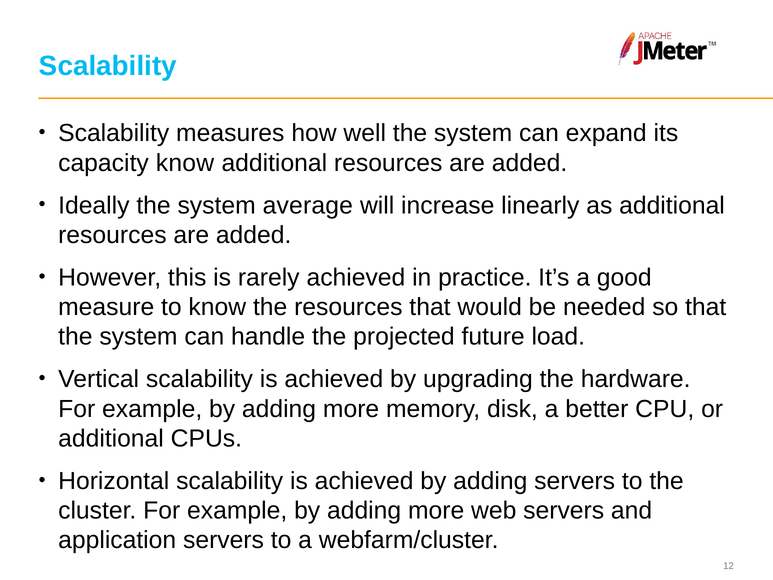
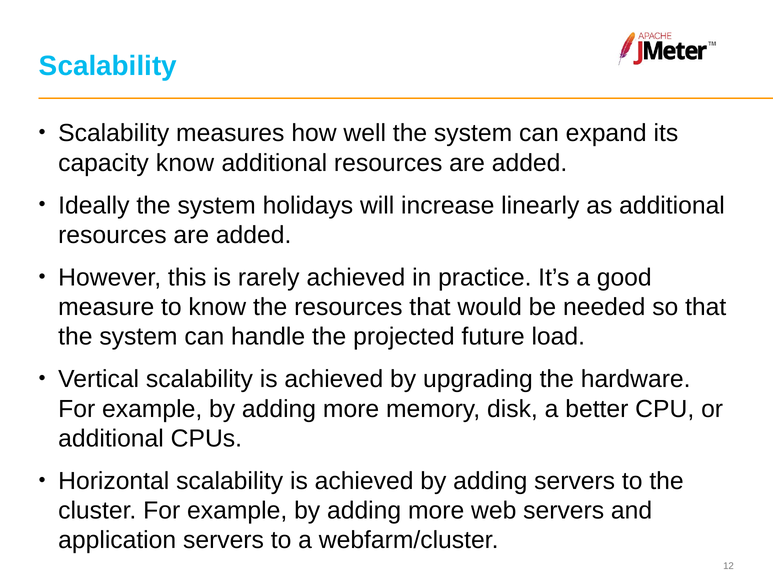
average: average -> holidays
